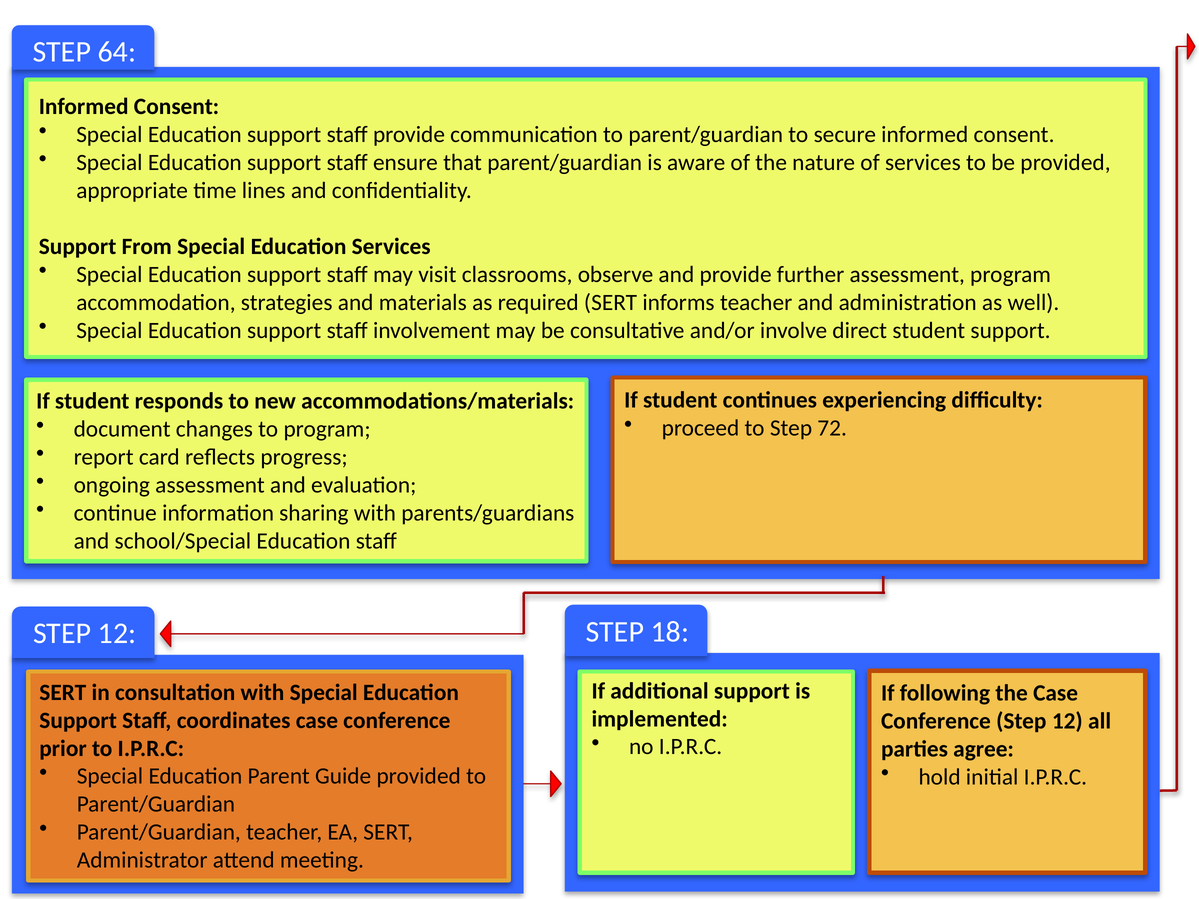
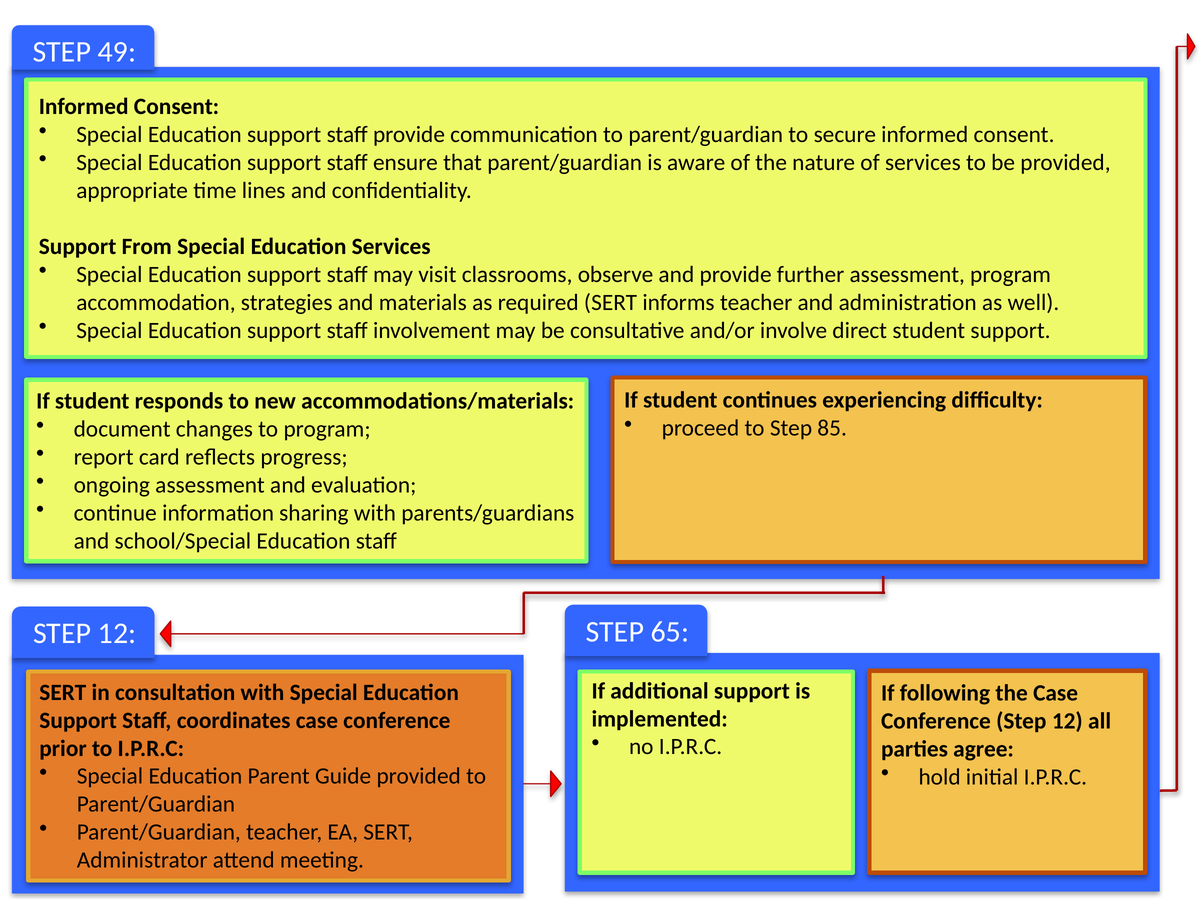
64: 64 -> 49
72: 72 -> 85
18: 18 -> 65
